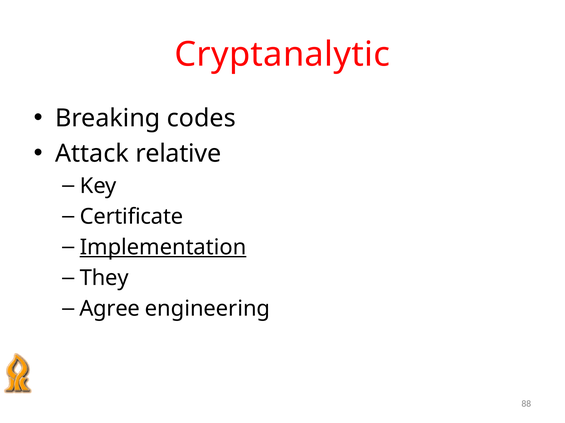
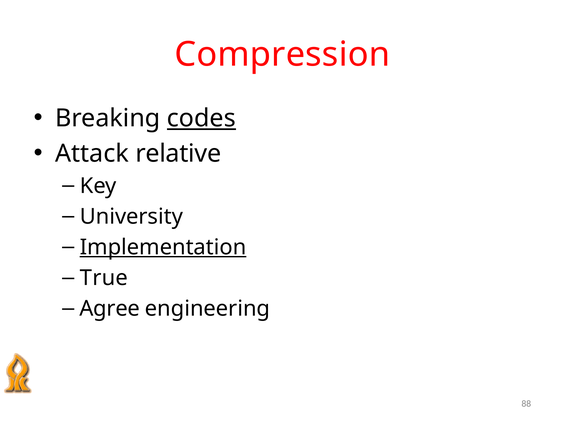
Cryptanalytic: Cryptanalytic -> Compression
codes underline: none -> present
Certificate: Certificate -> University
They: They -> True
